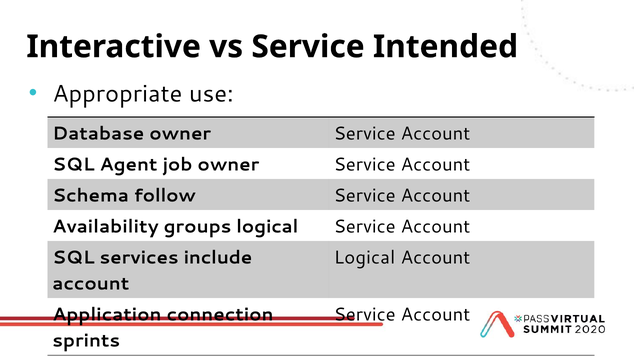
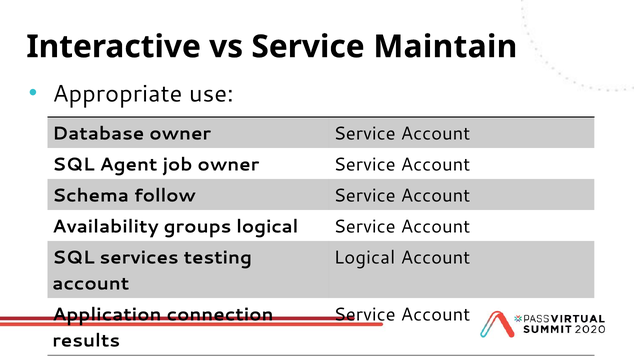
Intended: Intended -> Maintain
include: include -> testing
sprints: sprints -> results
